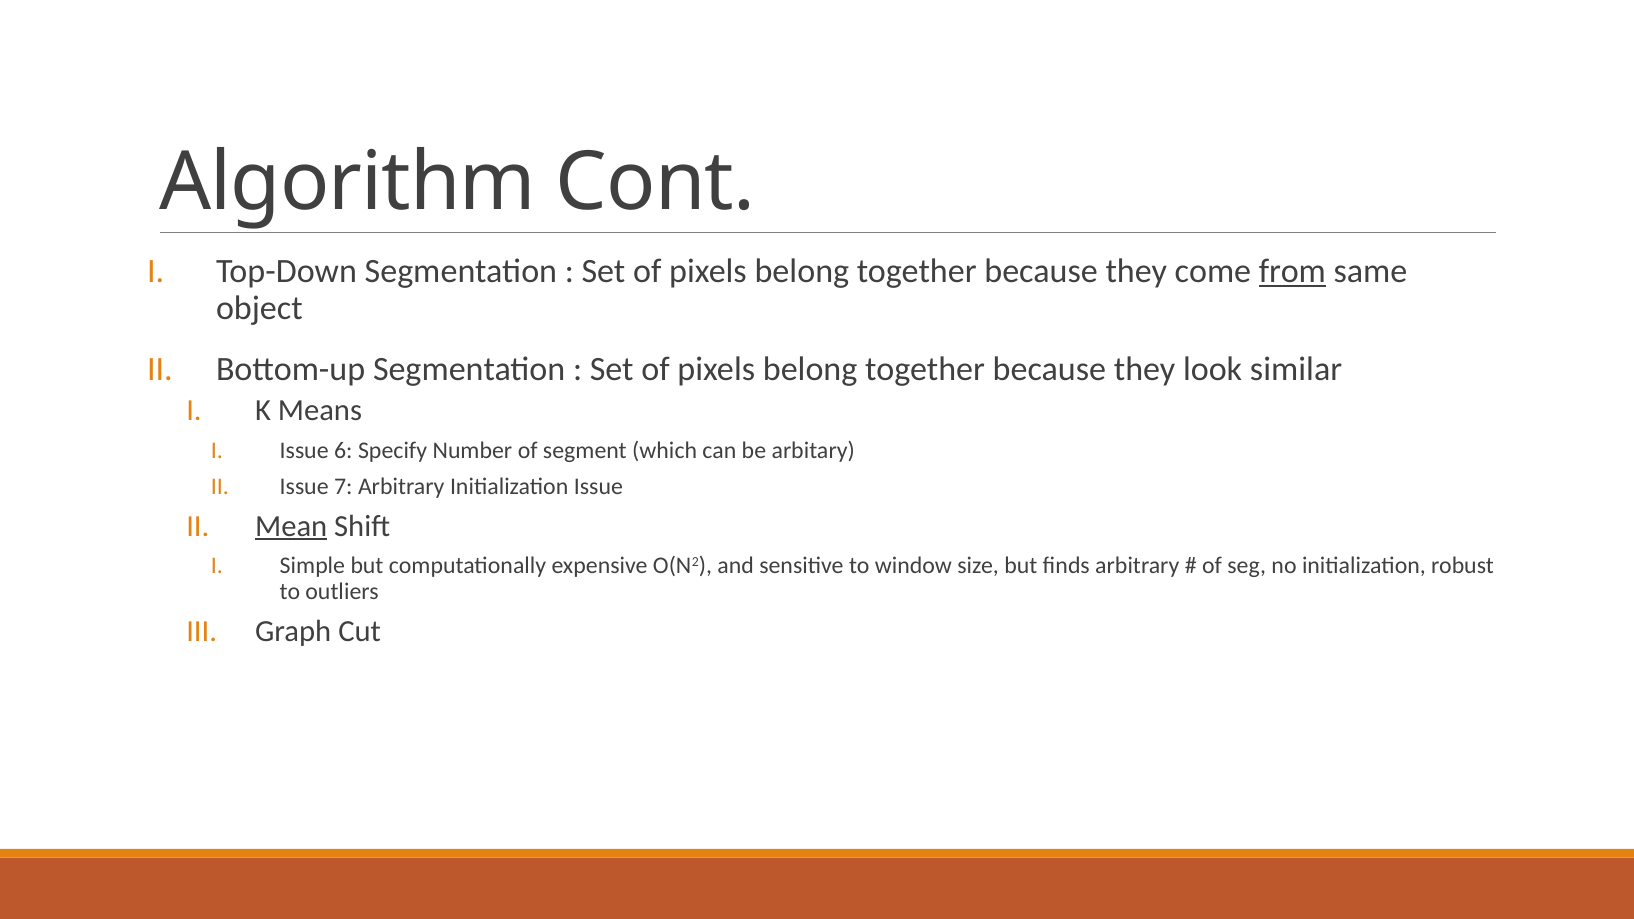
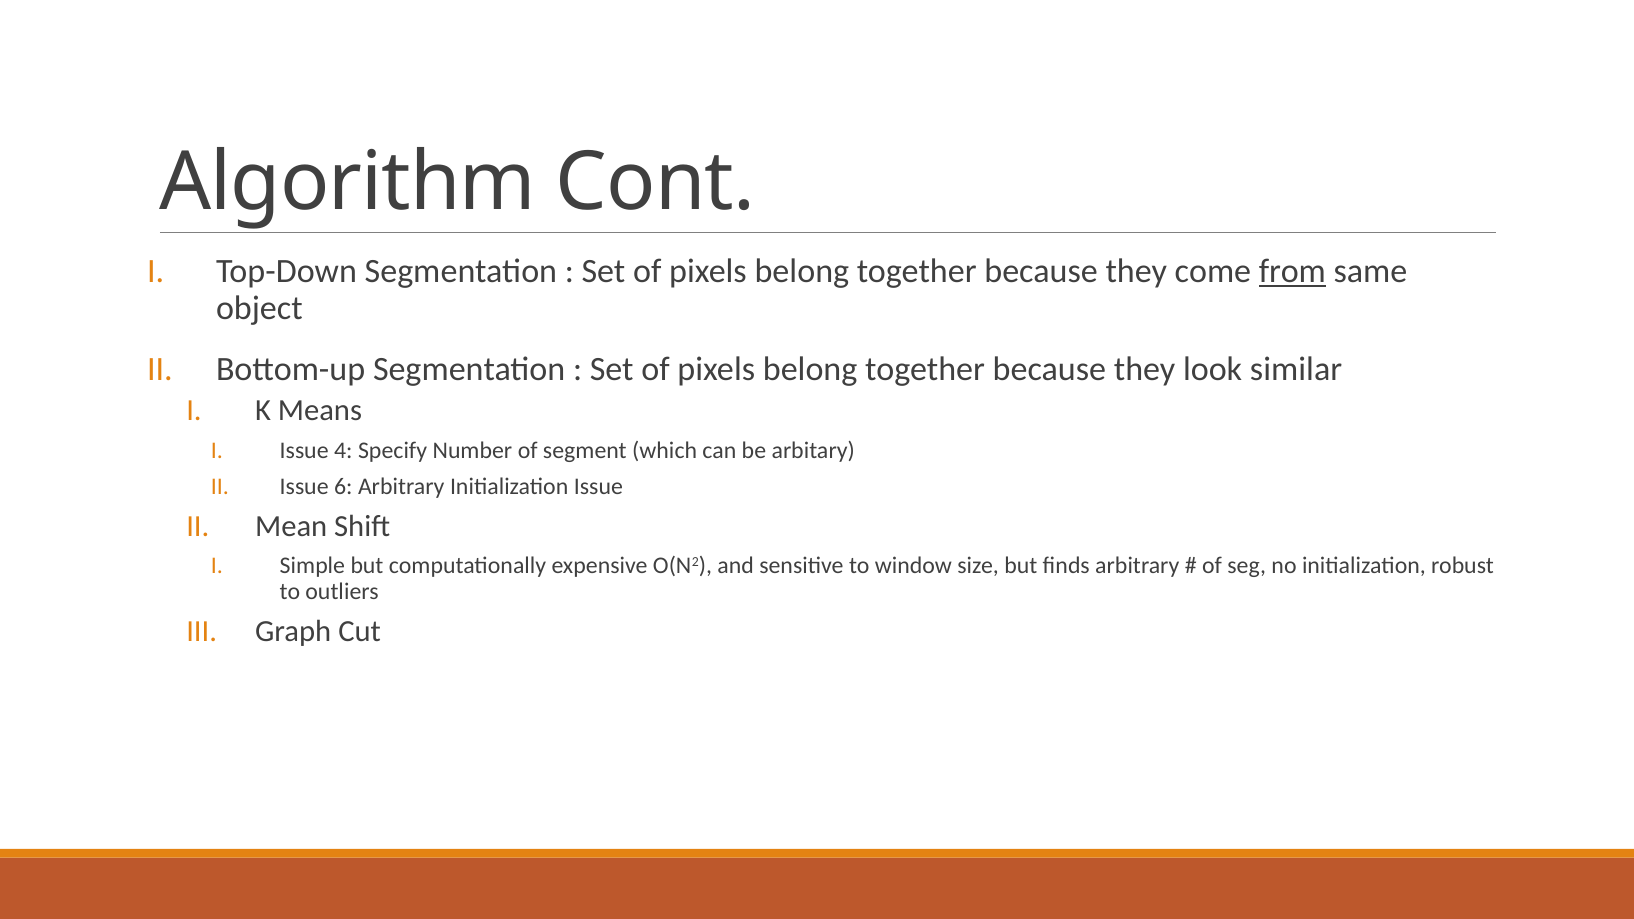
6: 6 -> 4
7: 7 -> 6
Mean underline: present -> none
